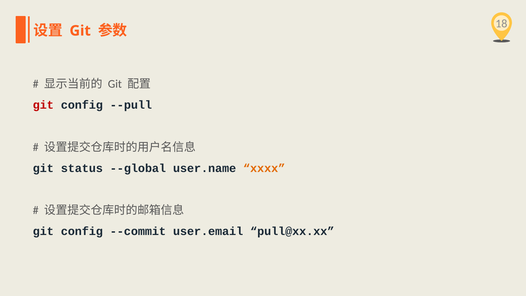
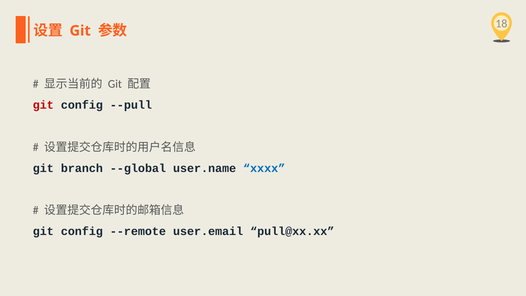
status: status -> branch
xxxx colour: orange -> blue
--commit: --commit -> --remote
